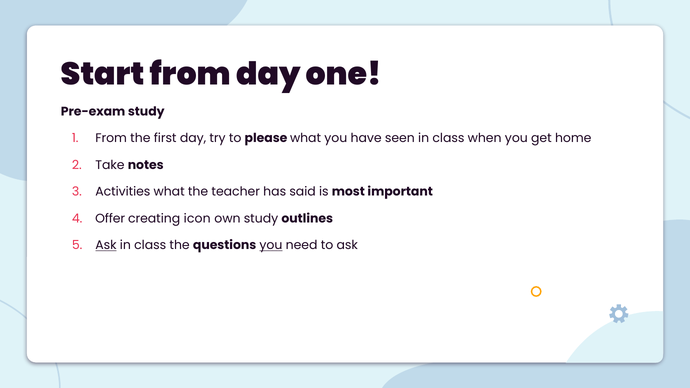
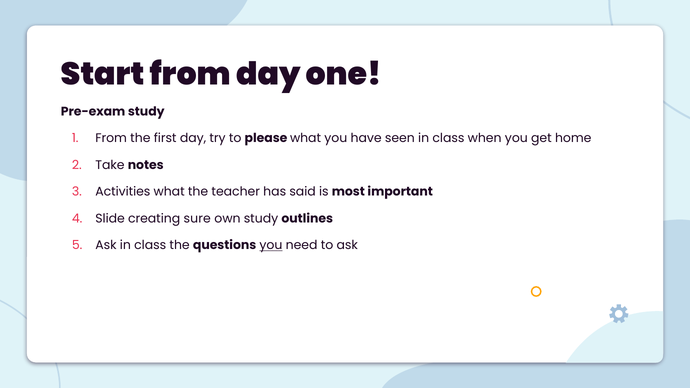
Offer: Offer -> Slide
icon: icon -> sure
Ask at (106, 245) underline: present -> none
